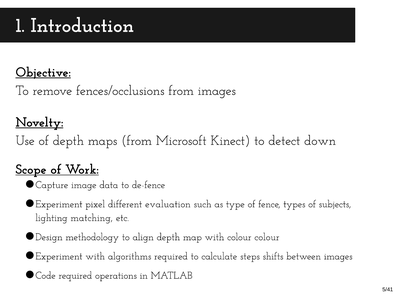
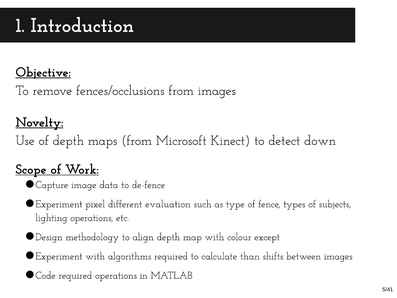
lighting matching: matching -> operations
colour colour: colour -> except
steps: steps -> than
